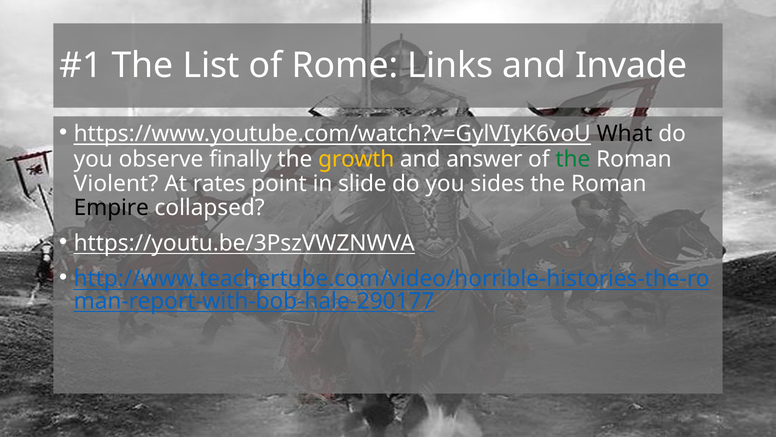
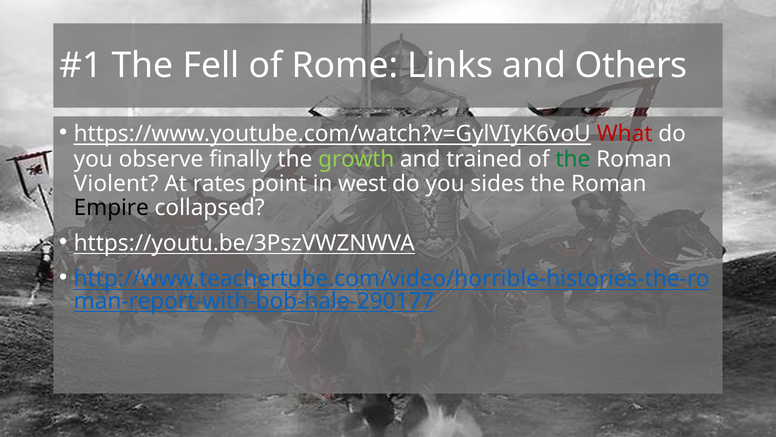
List: List -> Fell
Invade: Invade -> Others
What colour: black -> red
growth colour: yellow -> light green
answer: answer -> trained
slide: slide -> west
